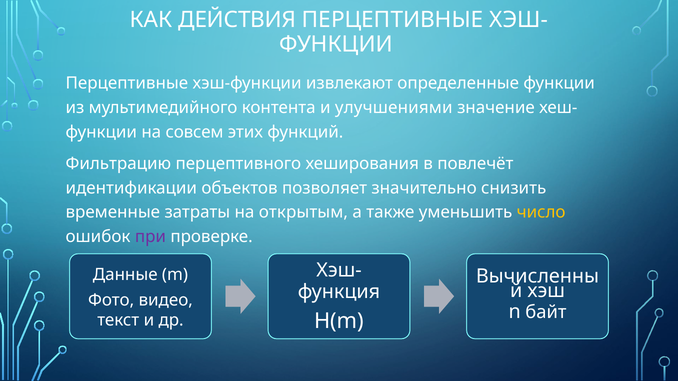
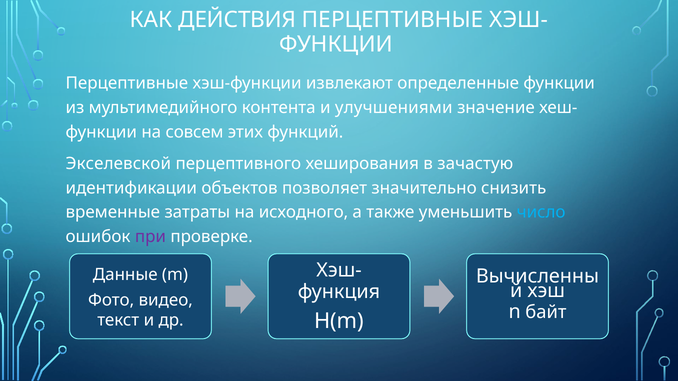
Фильтрацию: Фильтрацию -> Экселевской
повлечёт: повлечёт -> зачастую
открытым: открытым -> исходного
число colour: yellow -> light blue
